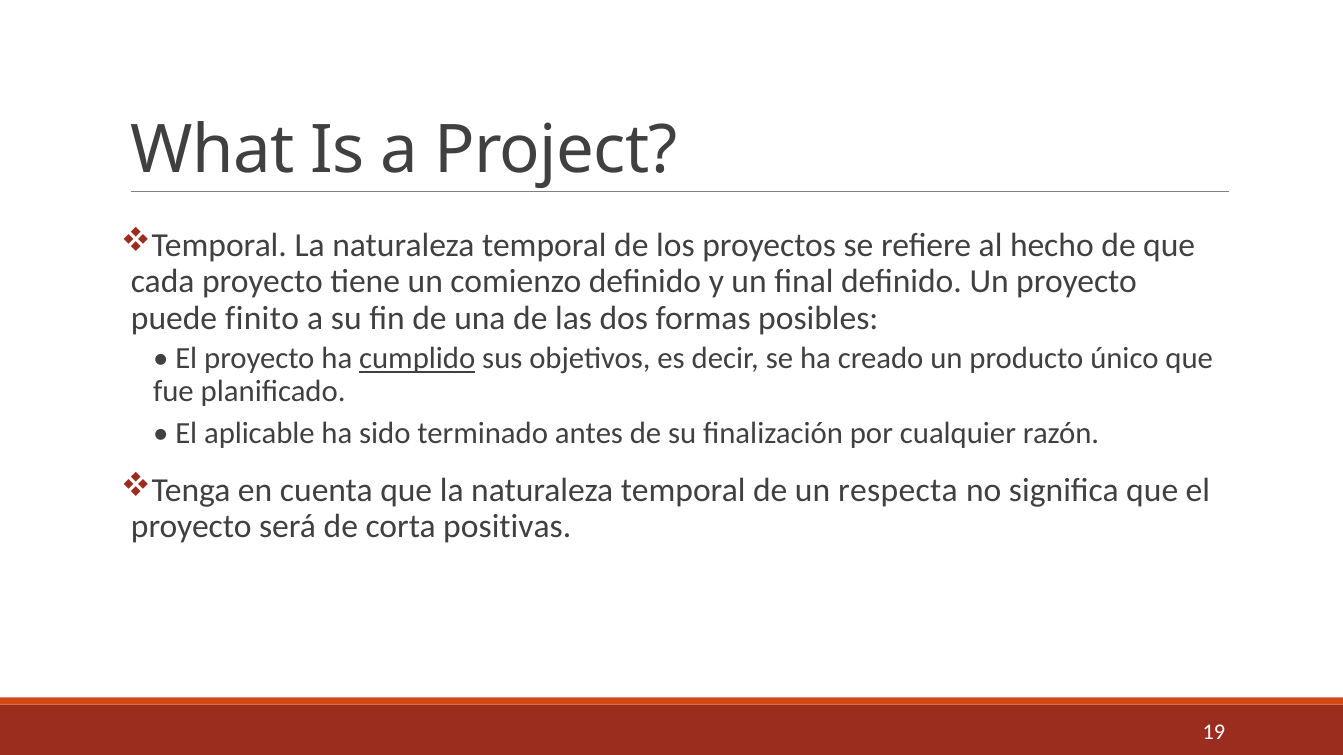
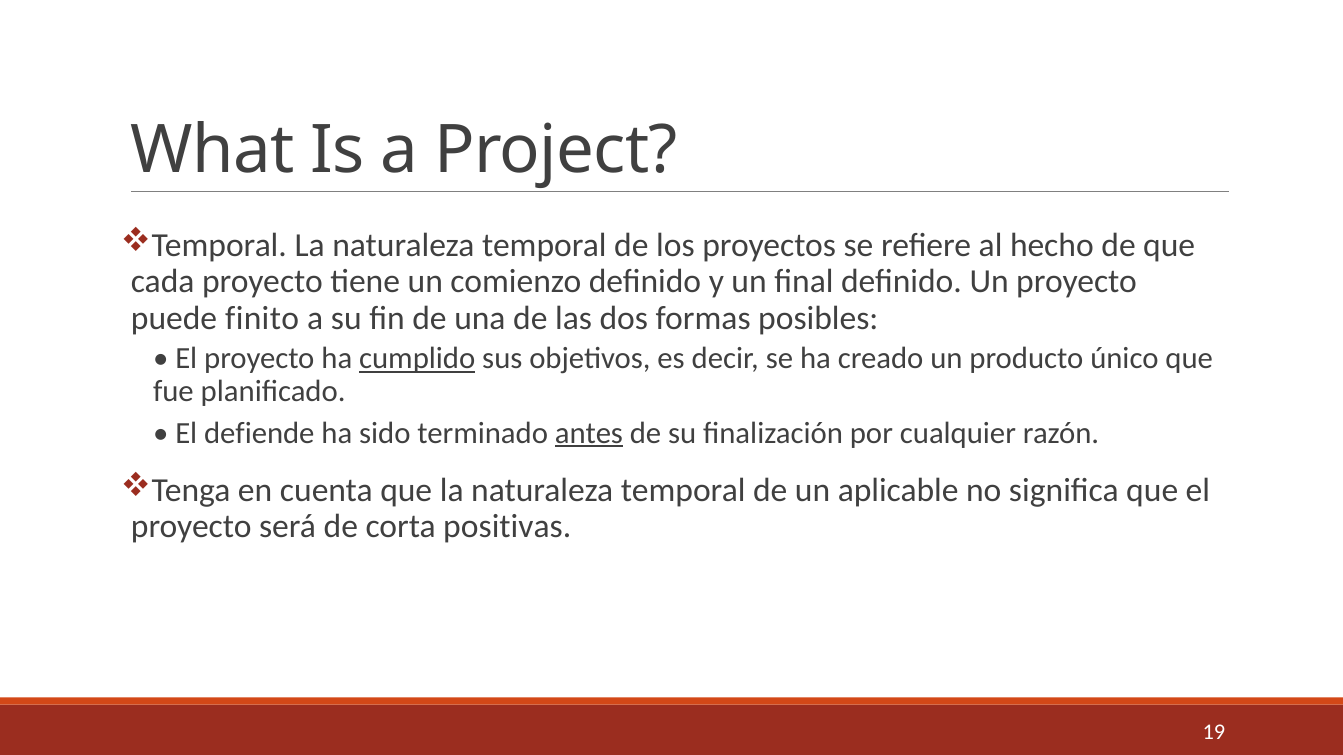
aplicable: aplicable -> defiende
antes underline: none -> present
respecta: respecta -> aplicable
